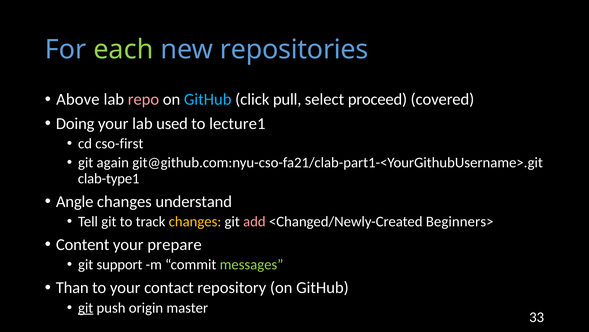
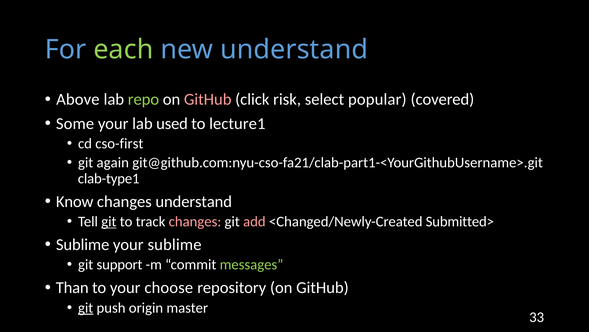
new repositories: repositories -> understand
repo colour: pink -> light green
GitHub at (208, 99) colour: light blue -> pink
pull: pull -> risk
proceed: proceed -> popular
Doing: Doing -> Some
Angle: Angle -> Know
git at (109, 221) underline: none -> present
changes at (195, 221) colour: yellow -> pink
Beginners>: Beginners> -> Submitted>
Content at (83, 244): Content -> Sublime
your prepare: prepare -> sublime
contact: contact -> choose
